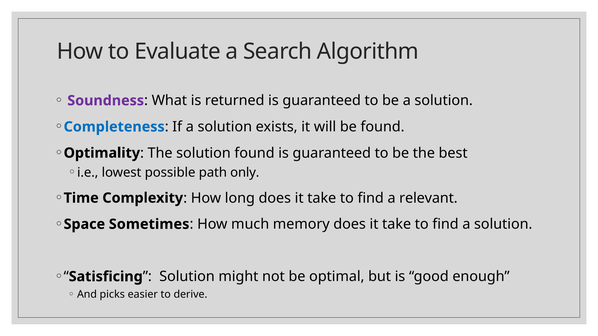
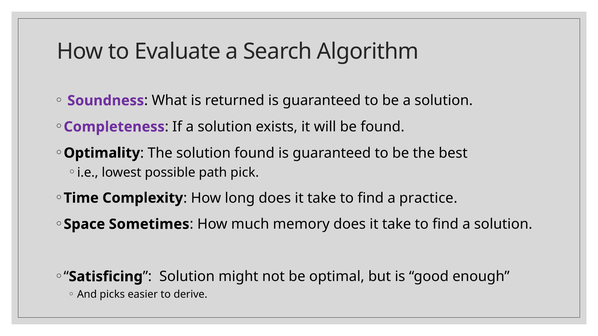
Completeness colour: blue -> purple
only: only -> pick
relevant: relevant -> practice
